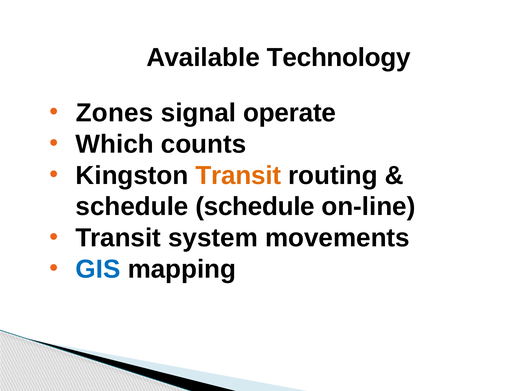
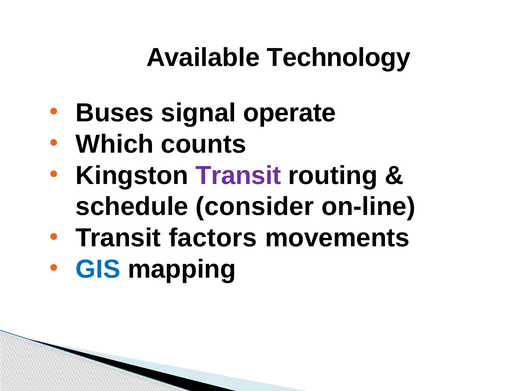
Zones: Zones -> Buses
Transit at (238, 175) colour: orange -> purple
schedule schedule: schedule -> consider
system: system -> factors
